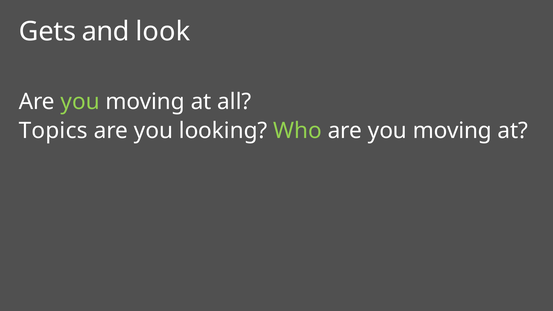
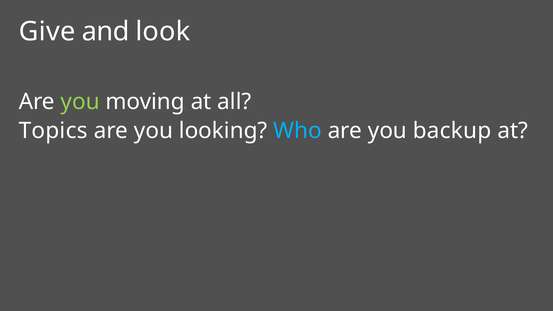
Gets: Gets -> Give
Who colour: light green -> light blue
moving at (452, 131): moving -> backup
